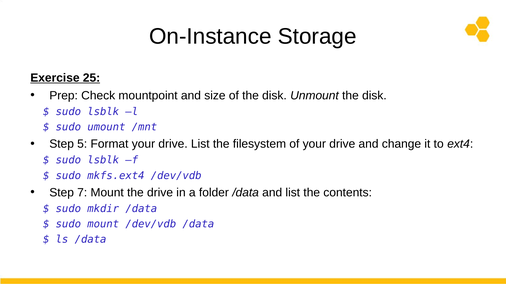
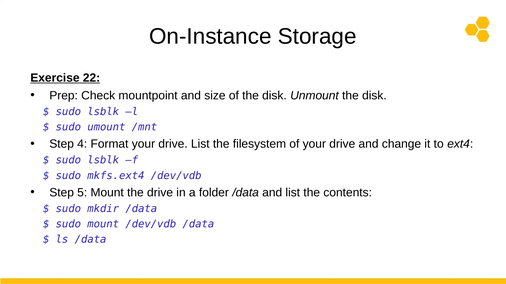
25: 25 -> 22
5: 5 -> 4
7: 7 -> 5
